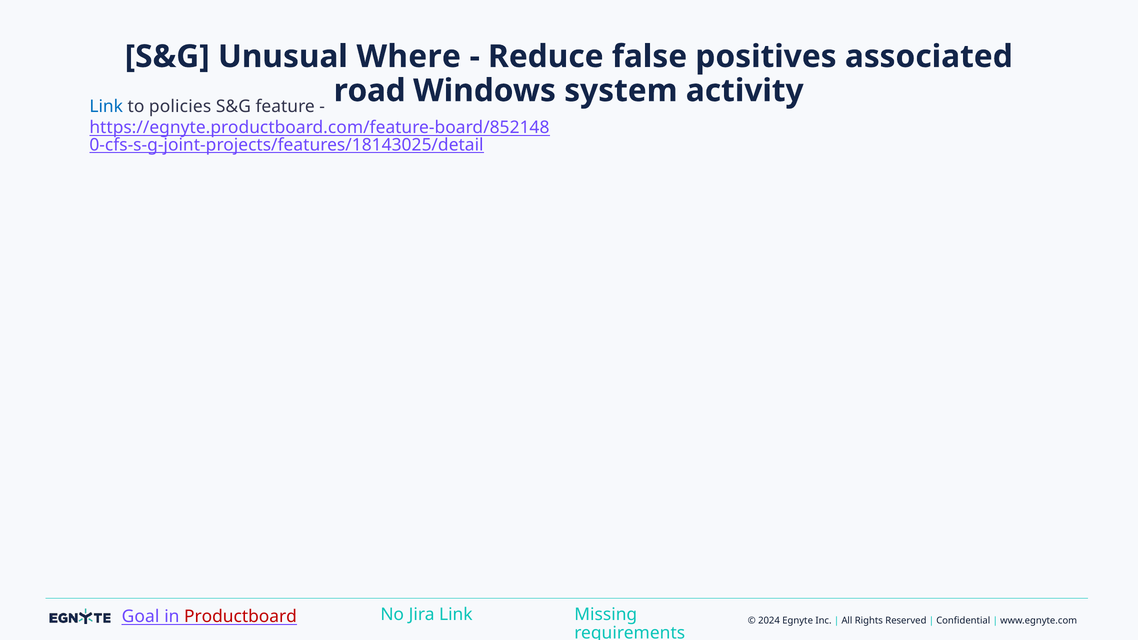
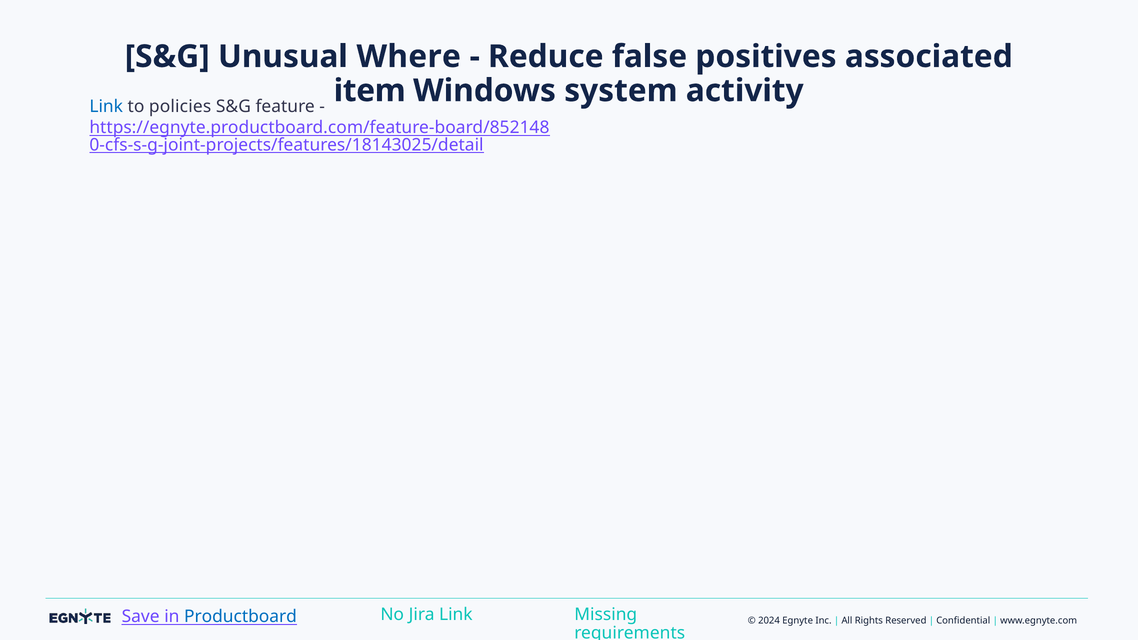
road: road -> item
Goal: Goal -> Save
Productboard colour: red -> blue
